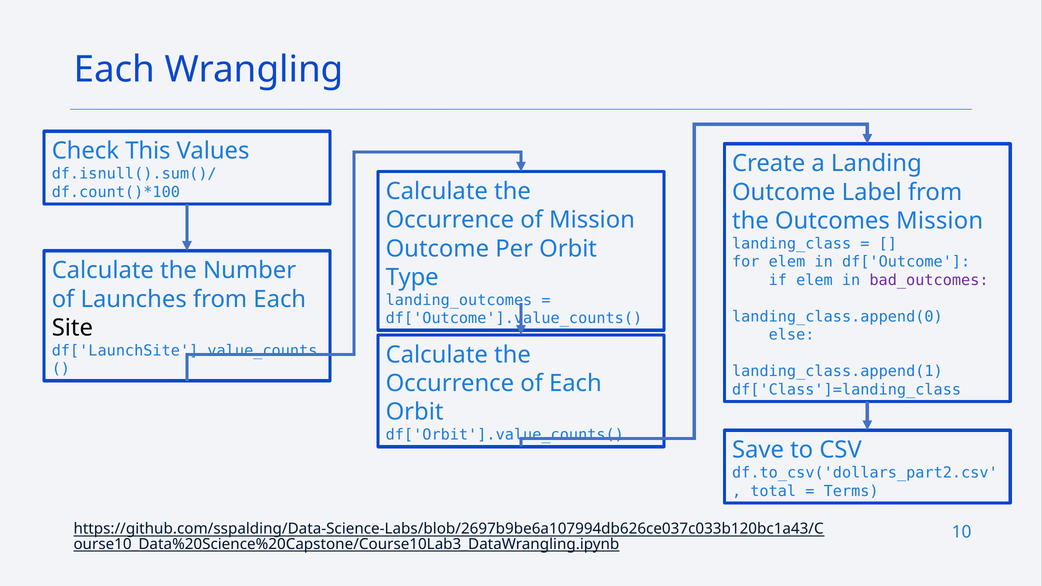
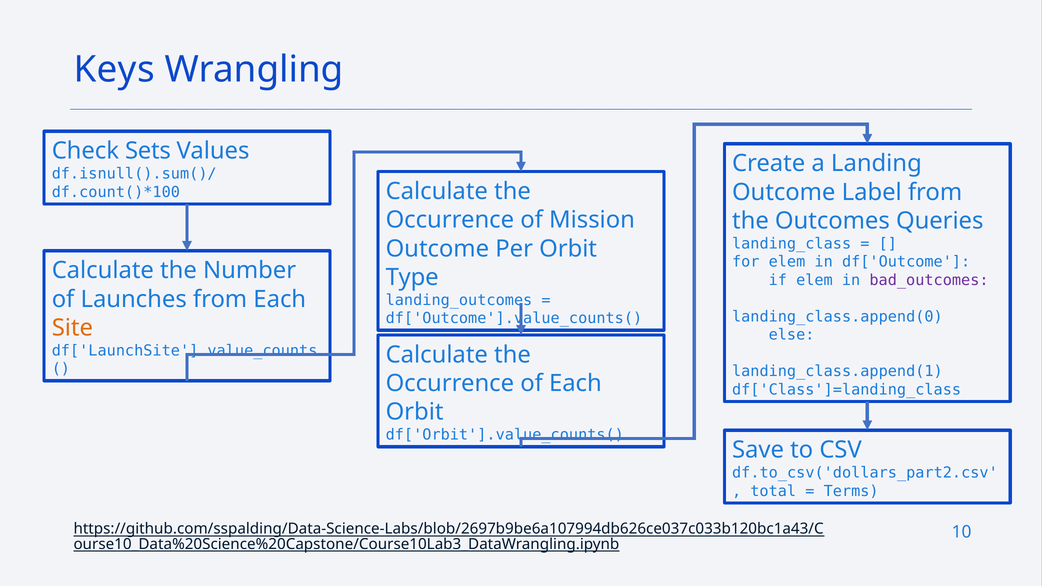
Each at (114, 70): Each -> Keys
This: This -> Sets
Mission at (940, 221): Mission -> Queries
Site colour: black -> orange
